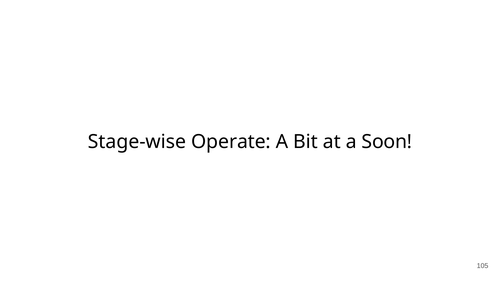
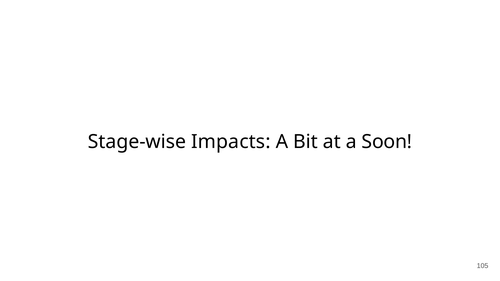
Operate: Operate -> Impacts
